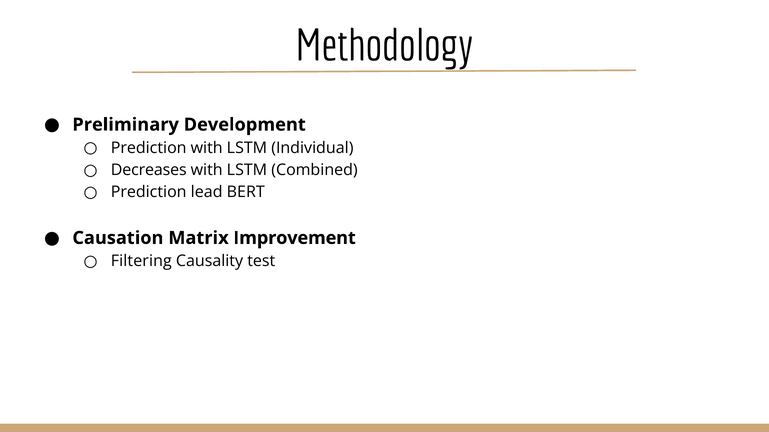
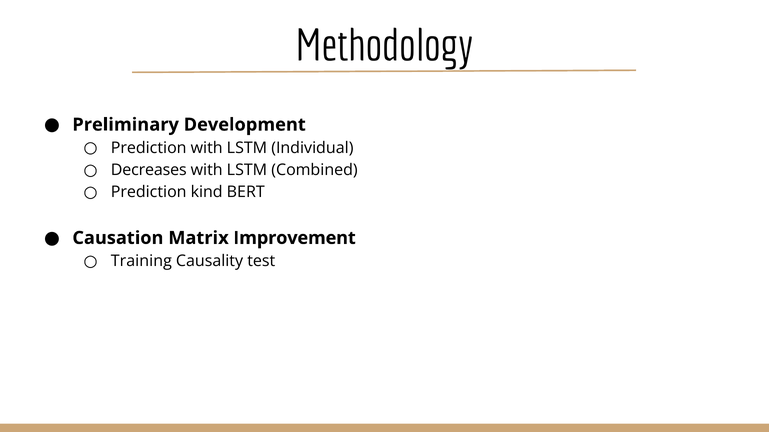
lead: lead -> kind
Filtering: Filtering -> Training
